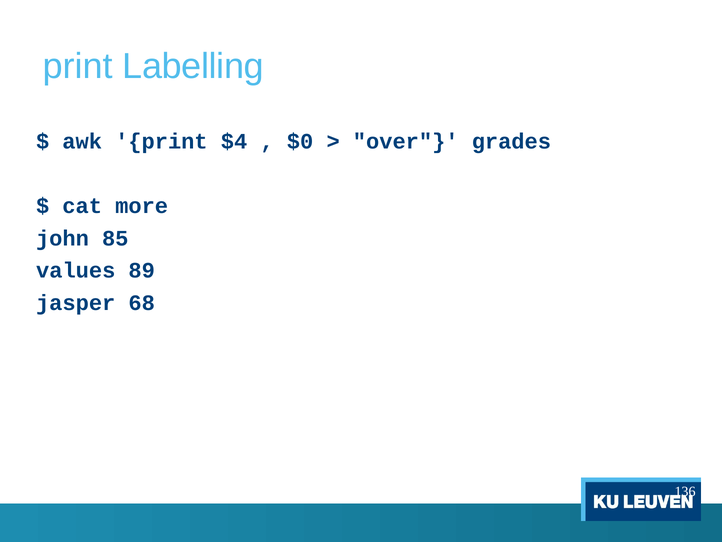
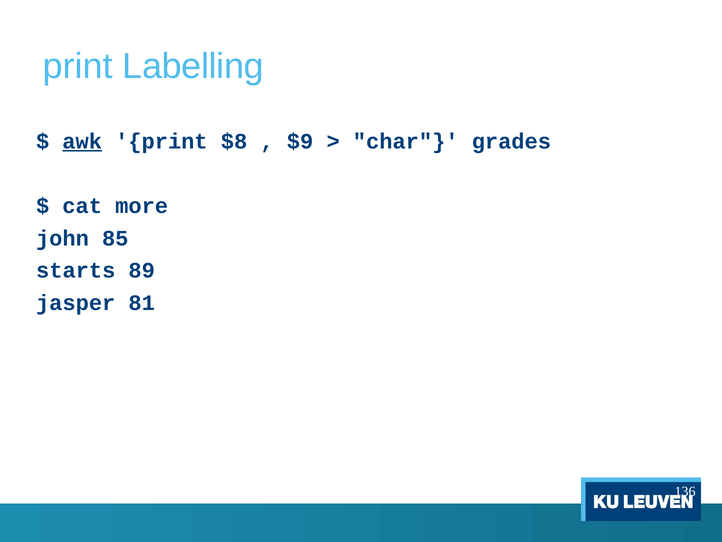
awk underline: none -> present
$4: $4 -> $8
$0: $0 -> $9
over: over -> char
values: values -> starts
68: 68 -> 81
